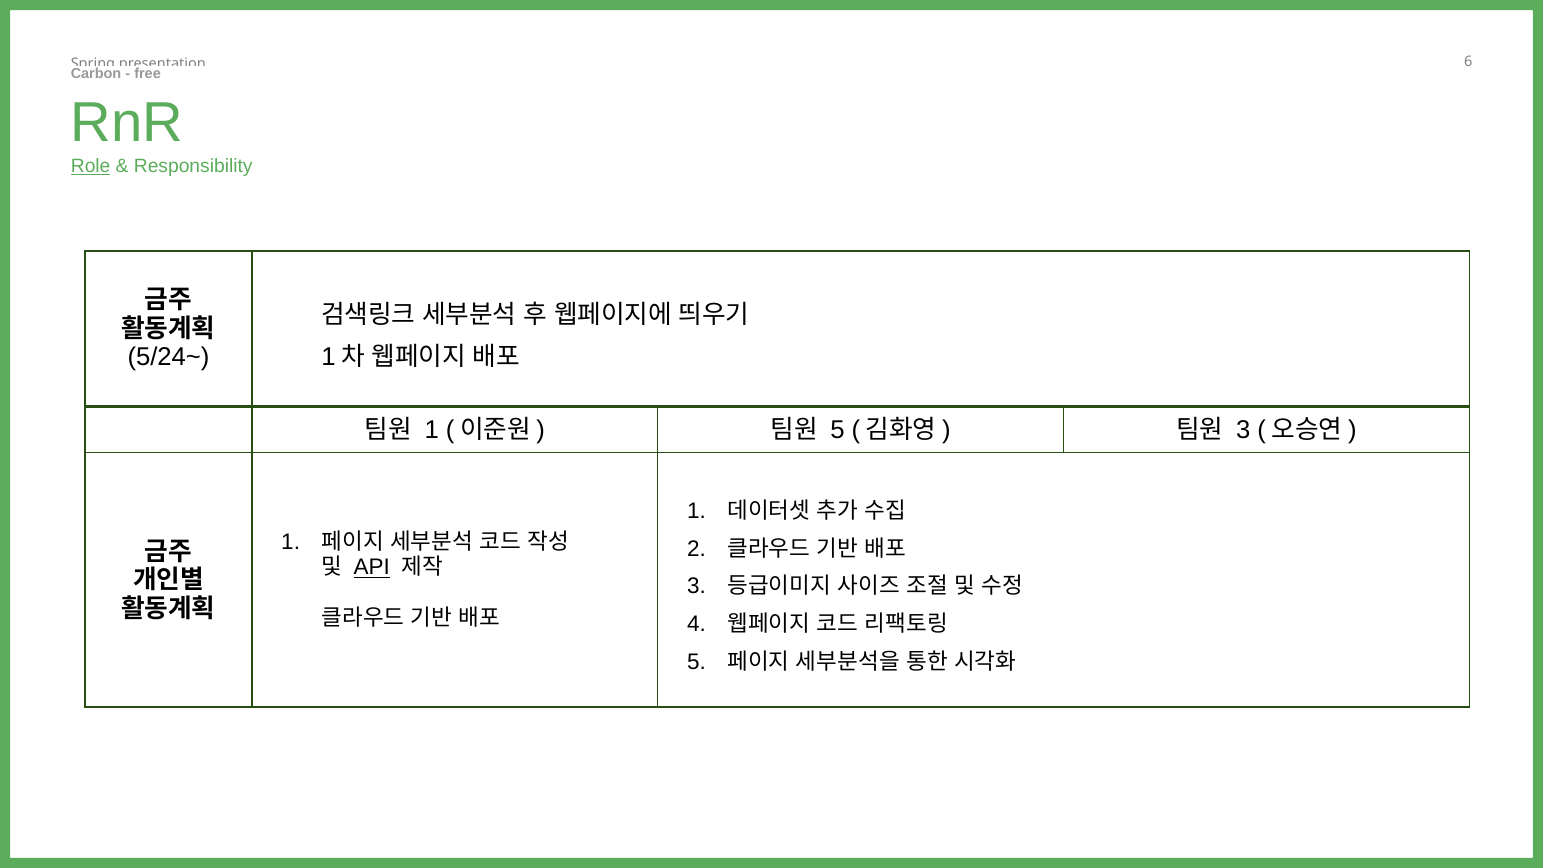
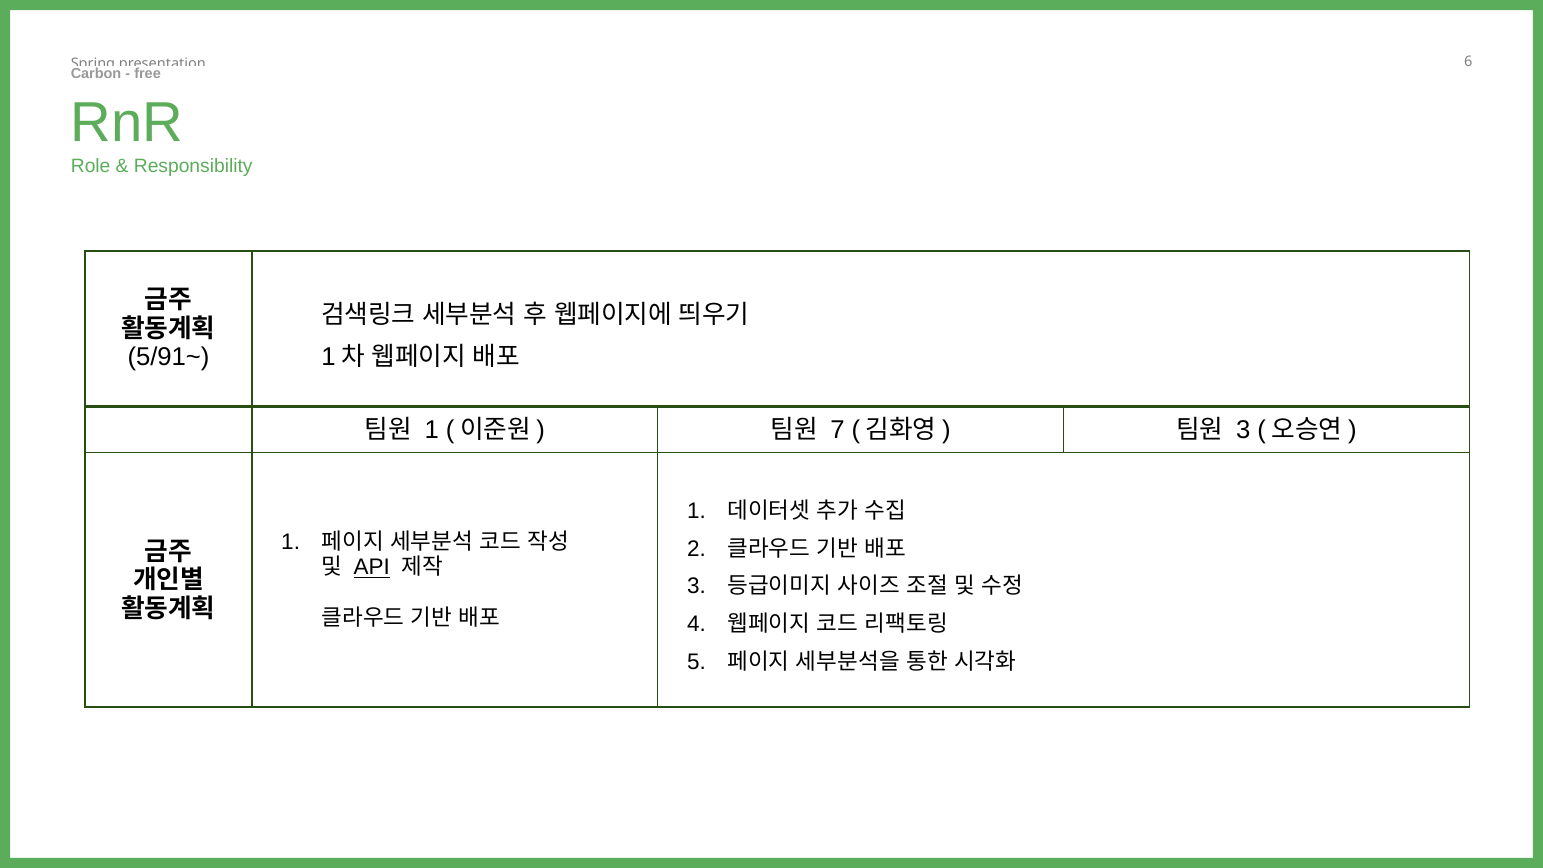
Role underline: present -> none
5/24~: 5/24~ -> 5/91~
5 at (838, 430): 5 -> 7
